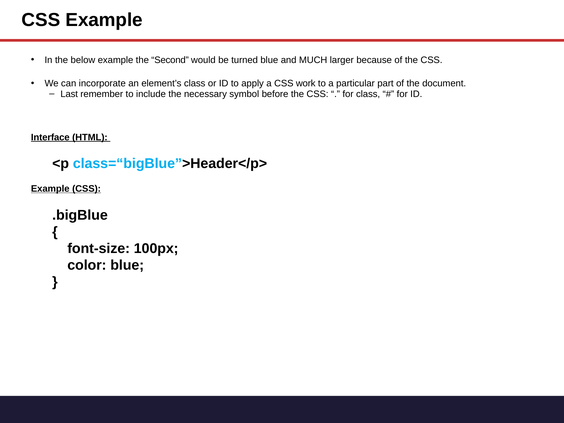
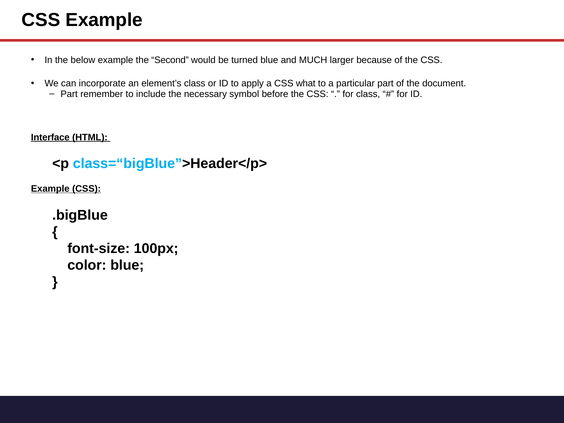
work: work -> what
Last at (69, 94): Last -> Part
